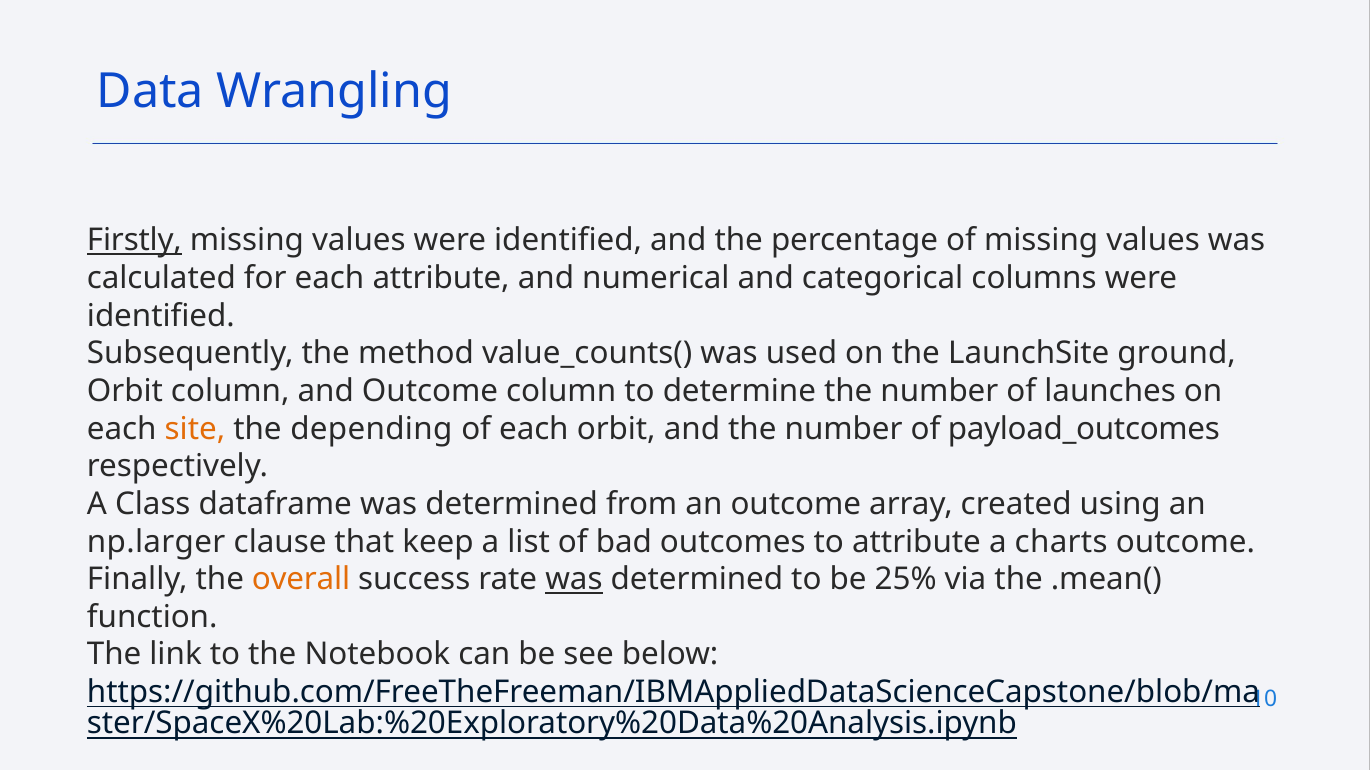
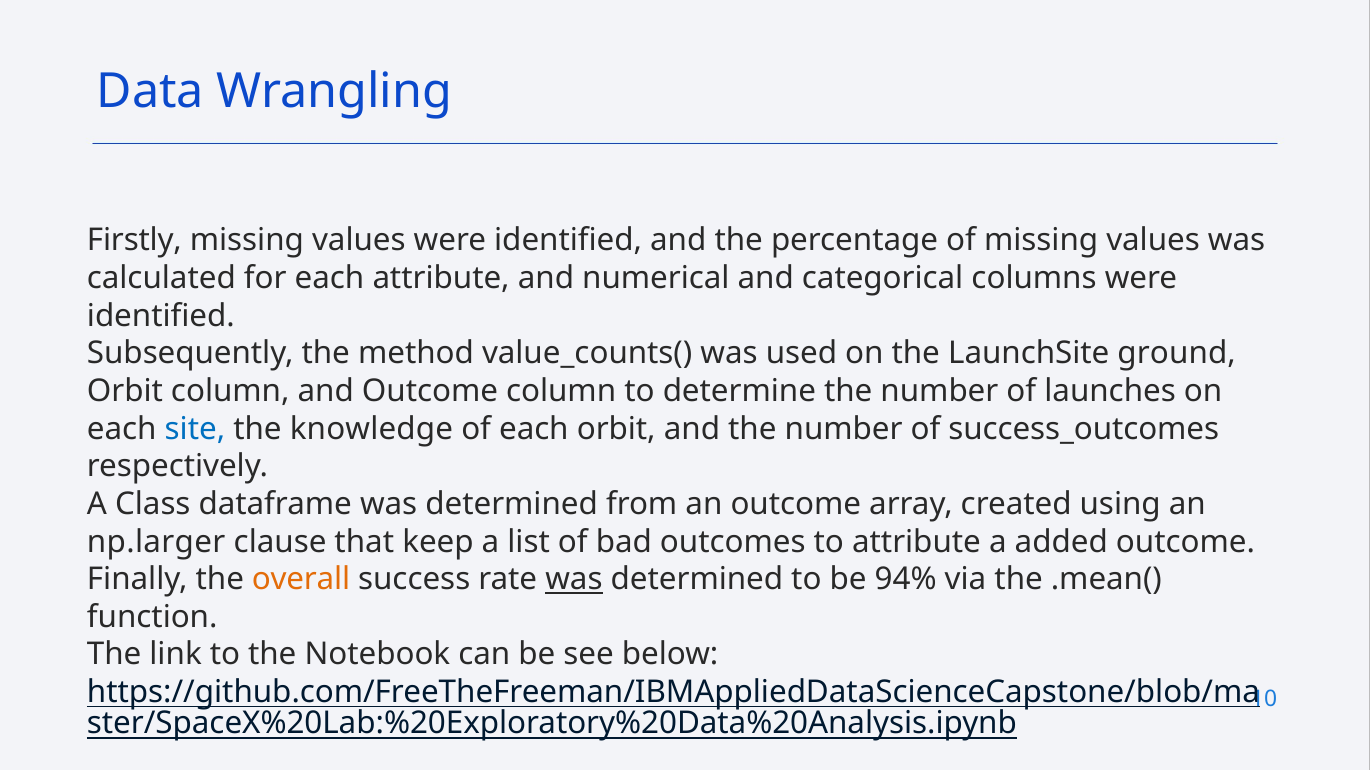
Firstly underline: present -> none
site colour: orange -> blue
depending: depending -> knowledge
payload_outcomes: payload_outcomes -> success_outcomes
charts: charts -> added
25%: 25% -> 94%
